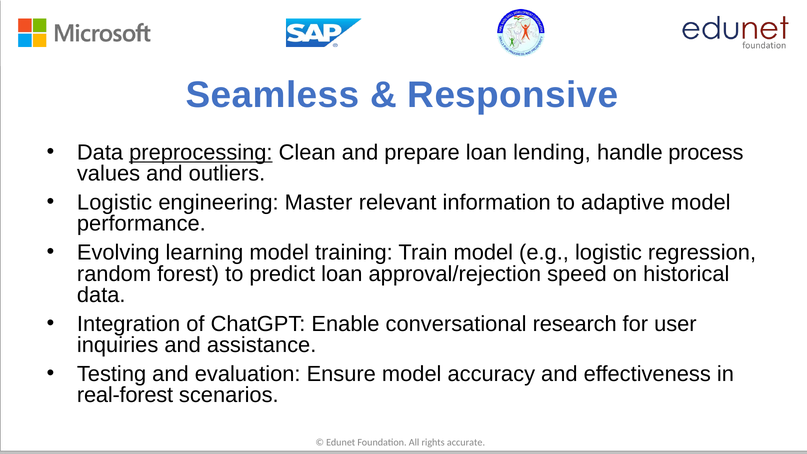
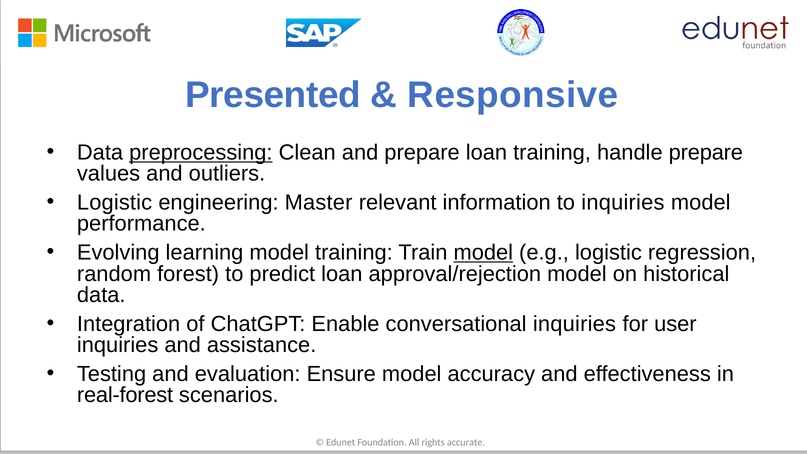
Seamless: Seamless -> Presented
loan lending: lending -> training
handle process: process -> prepare
to adaptive: adaptive -> inquiries
model at (483, 253) underline: none -> present
approval/rejection speed: speed -> model
conversational research: research -> inquiries
